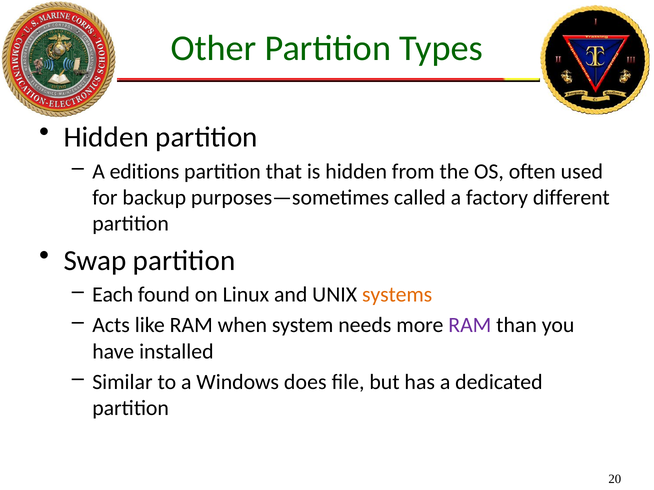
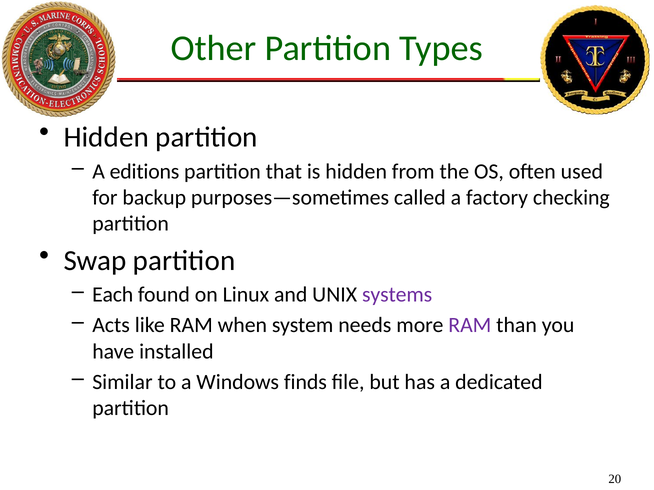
different: different -> checking
systems colour: orange -> purple
does: does -> finds
